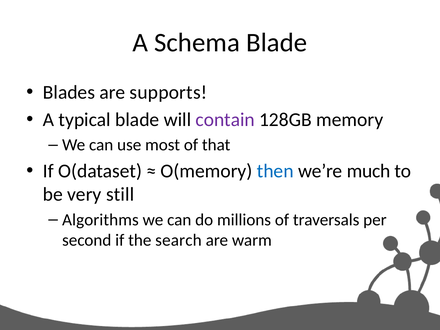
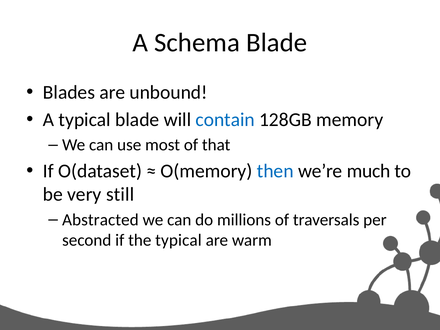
supports: supports -> unbound
contain colour: purple -> blue
Algorithms: Algorithms -> Abstracted
the search: search -> typical
